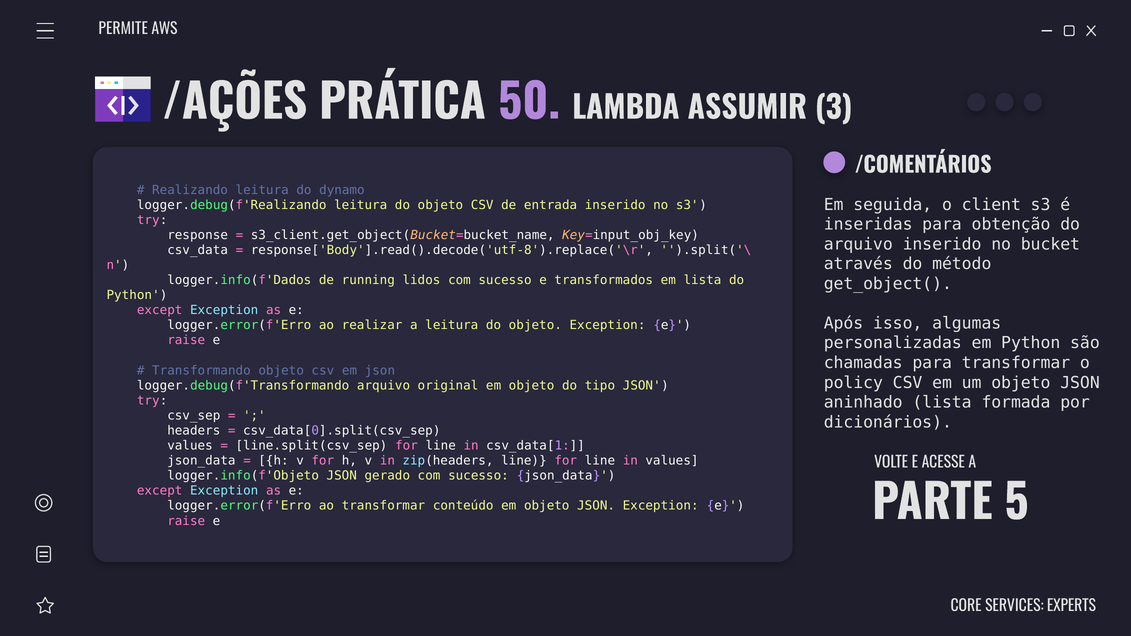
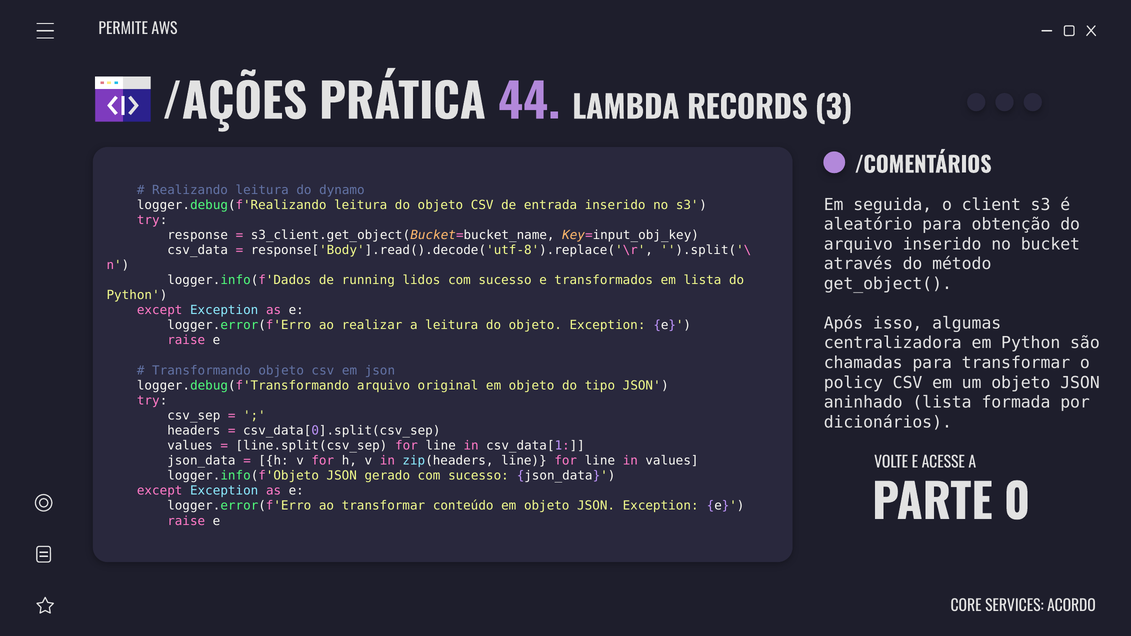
50: 50 -> 44
ASSUMIR: ASSUMIR -> RECORDS
inseridas: inseridas -> aleatório
personalizadas: personalizadas -> centralizadora
5: 5 -> 0
EXPERTS: EXPERTS -> ACORDO
